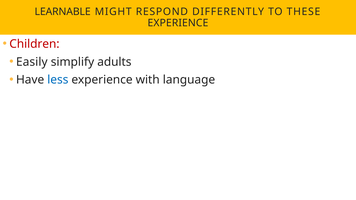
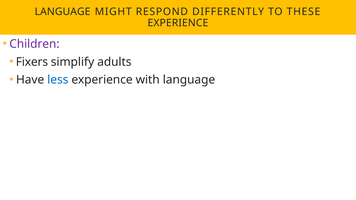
LEARNABLE at (63, 12): LEARNABLE -> LANGUAGE
Children colour: red -> purple
Easily: Easily -> Fixers
